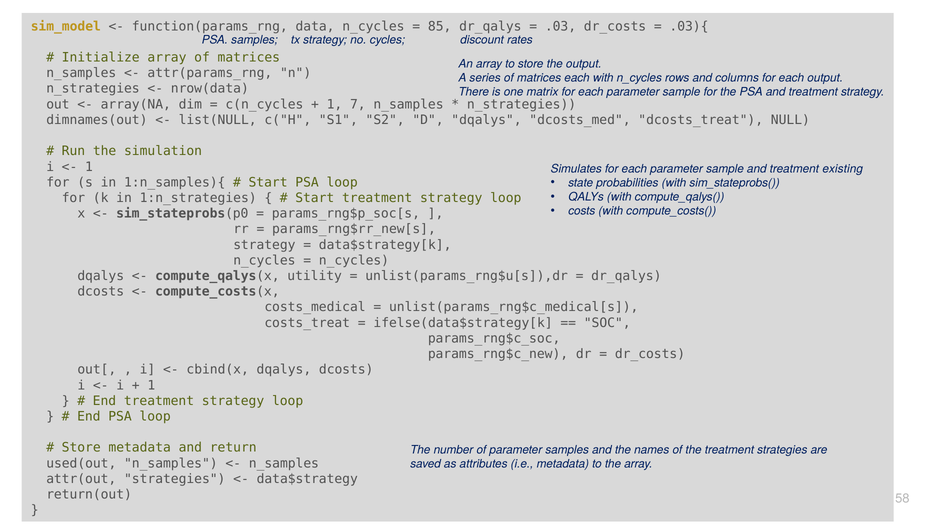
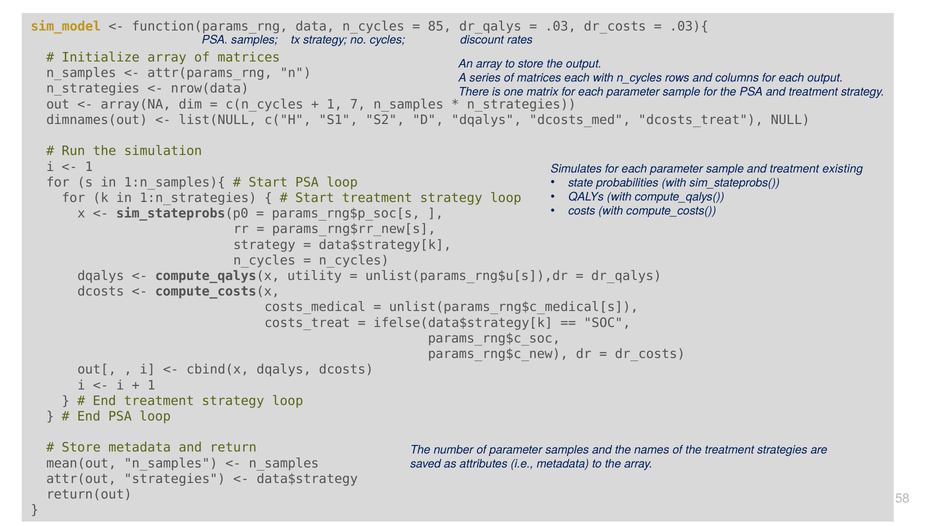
used(out: used(out -> mean(out
